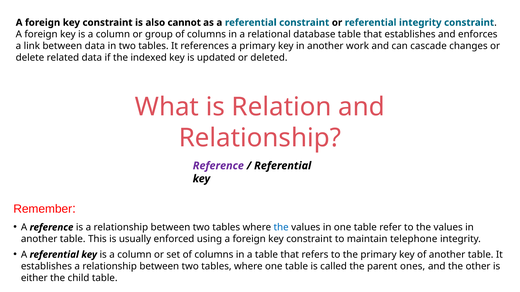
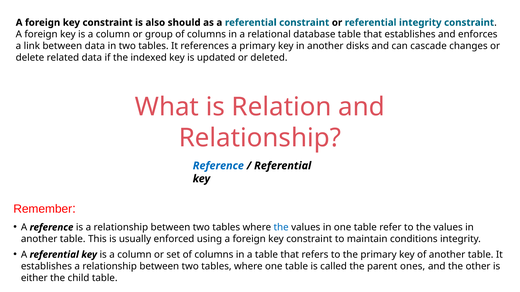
cannot: cannot -> should
work: work -> disks
Reference at (218, 166) colour: purple -> blue
telephone: telephone -> conditions
